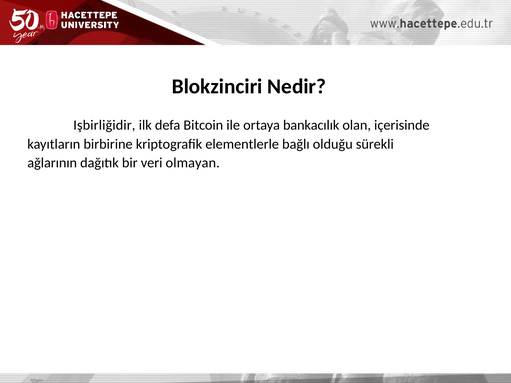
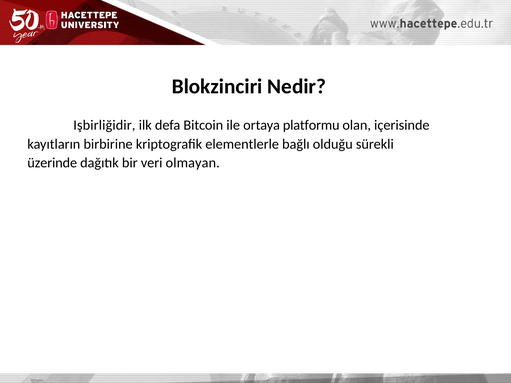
bankacılık: bankacılık -> platformu
ağlarının: ağlarının -> üzerinde
